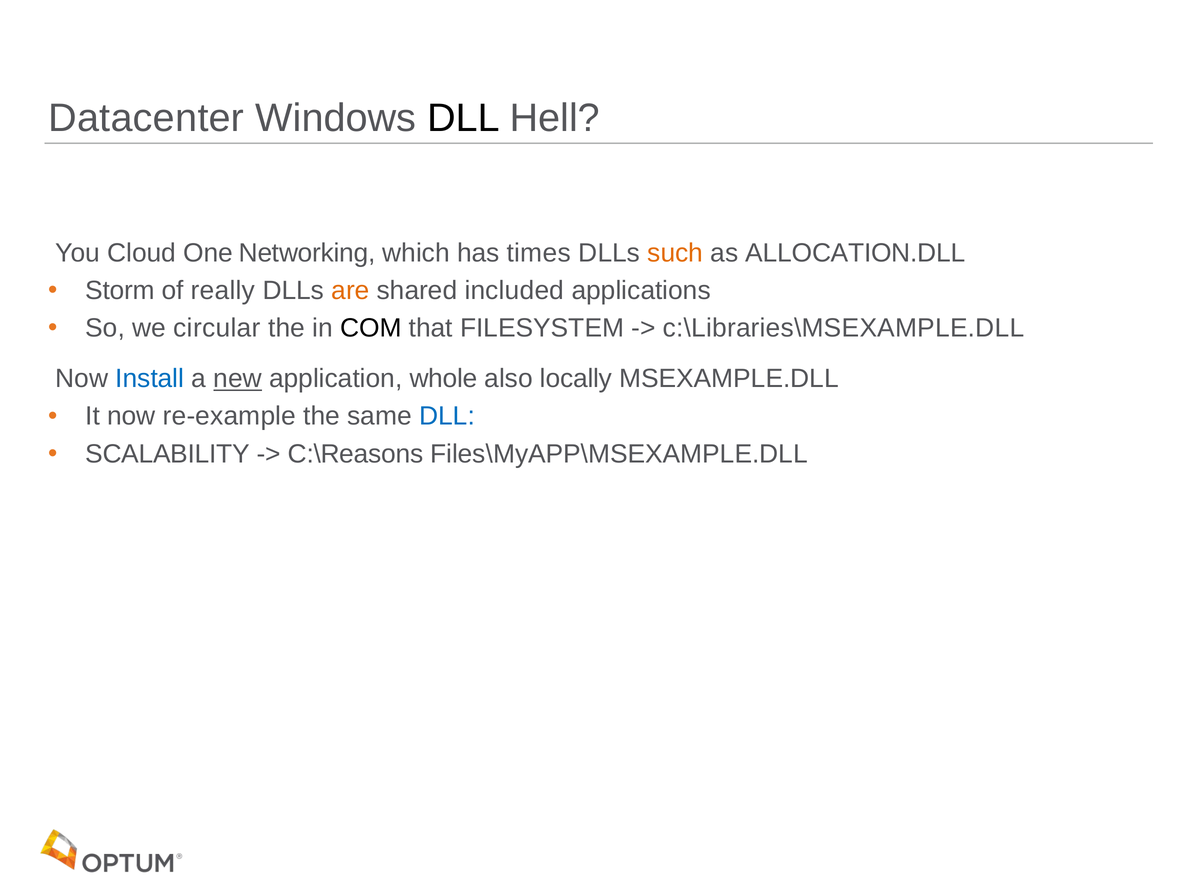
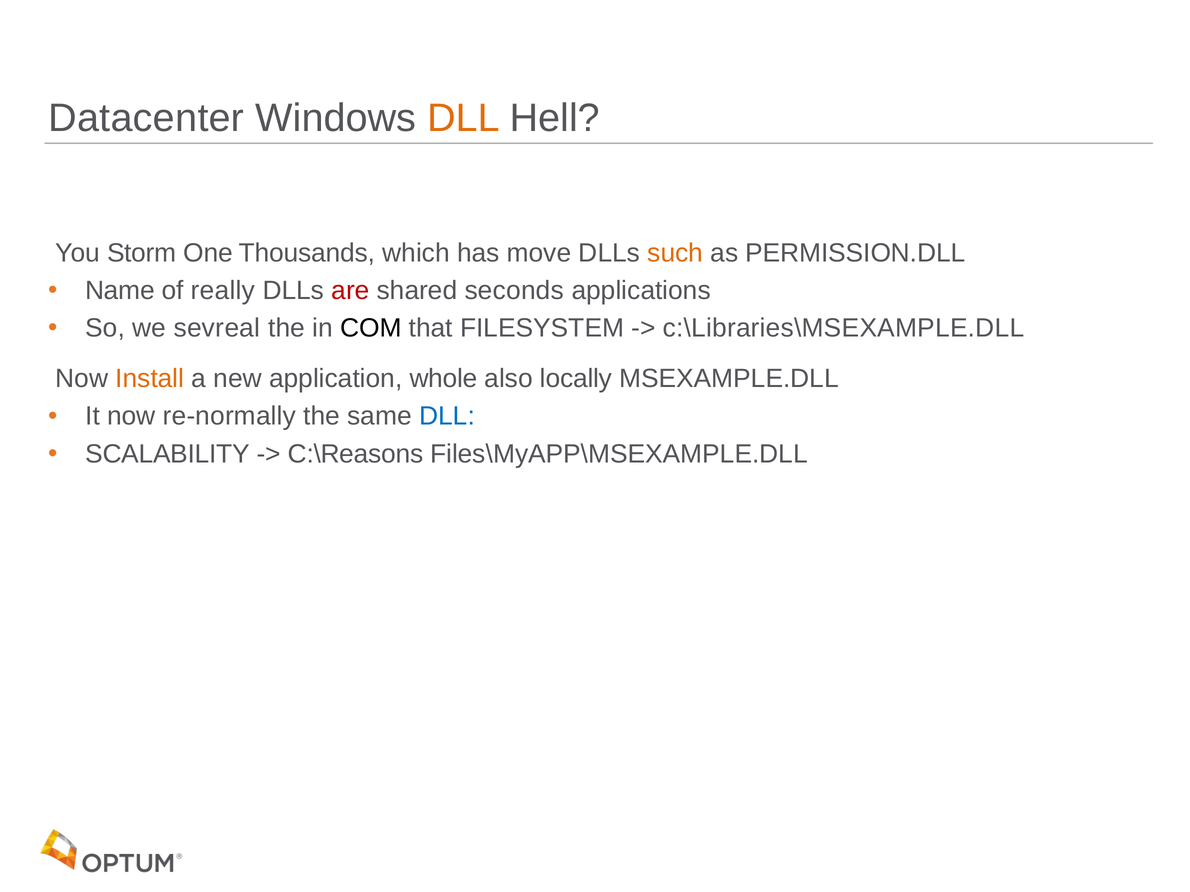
DLL at (464, 118) colour: black -> orange
Cloud: Cloud -> Storm
Networking: Networking -> Thousands
times: times -> move
ALLOCATION.DLL: ALLOCATION.DLL -> PERMISSION.DLL
Storm: Storm -> Name
are colour: orange -> red
included: included -> seconds
circular: circular -> sevreal
Install colour: blue -> orange
new underline: present -> none
re-example: re-example -> re-normally
